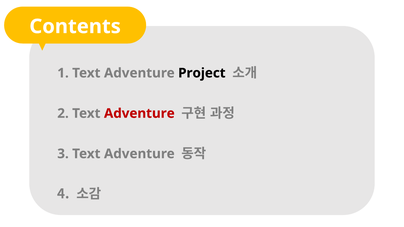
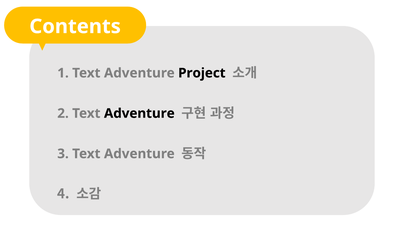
Adventure at (139, 114) colour: red -> black
